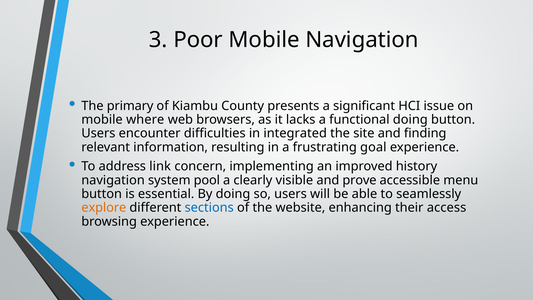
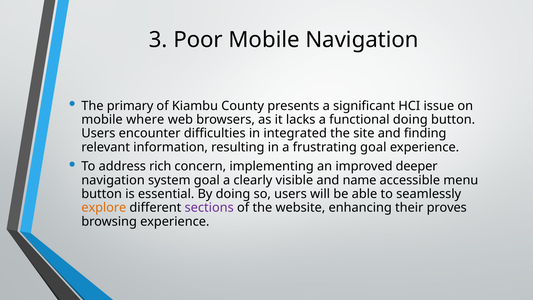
link: link -> rich
history: history -> deeper
system pool: pool -> goal
prove: prove -> name
sections colour: blue -> purple
access: access -> proves
